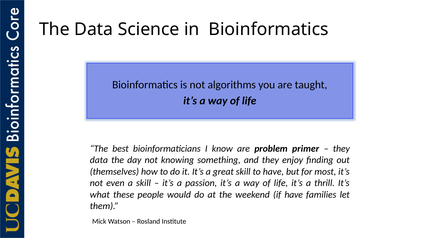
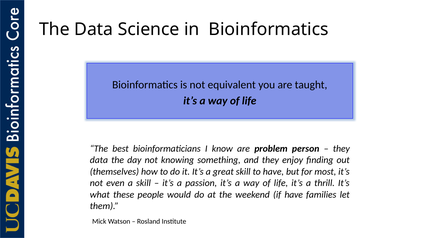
algorithms: algorithms -> equivalent
primer: primer -> person
